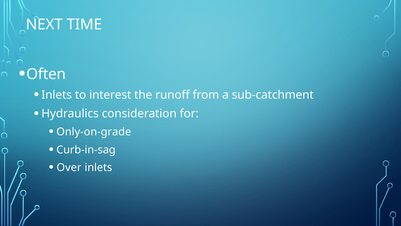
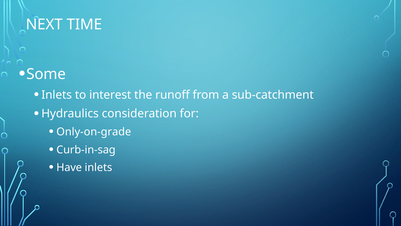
Often: Often -> Some
Over: Over -> Have
